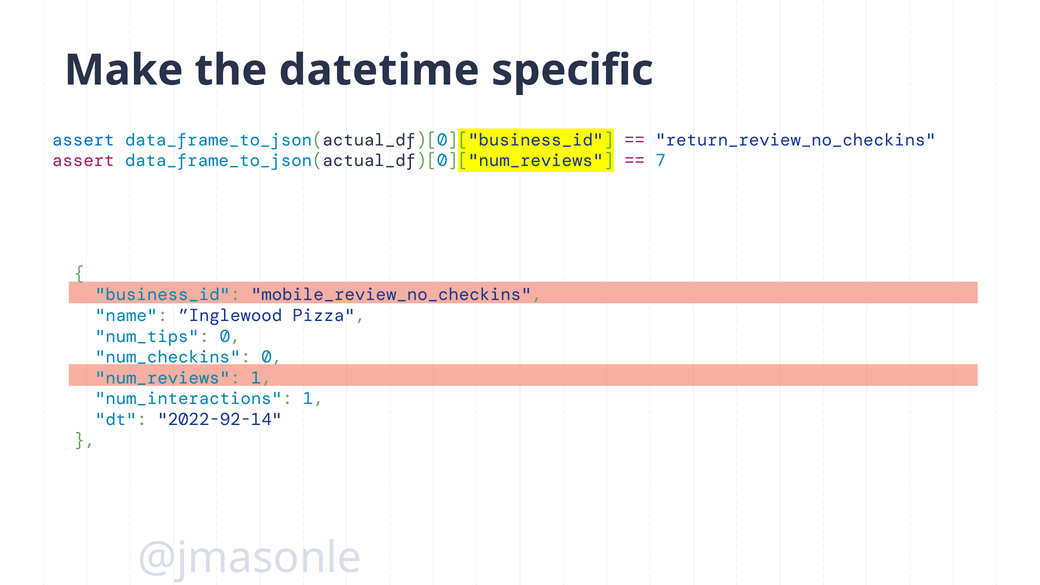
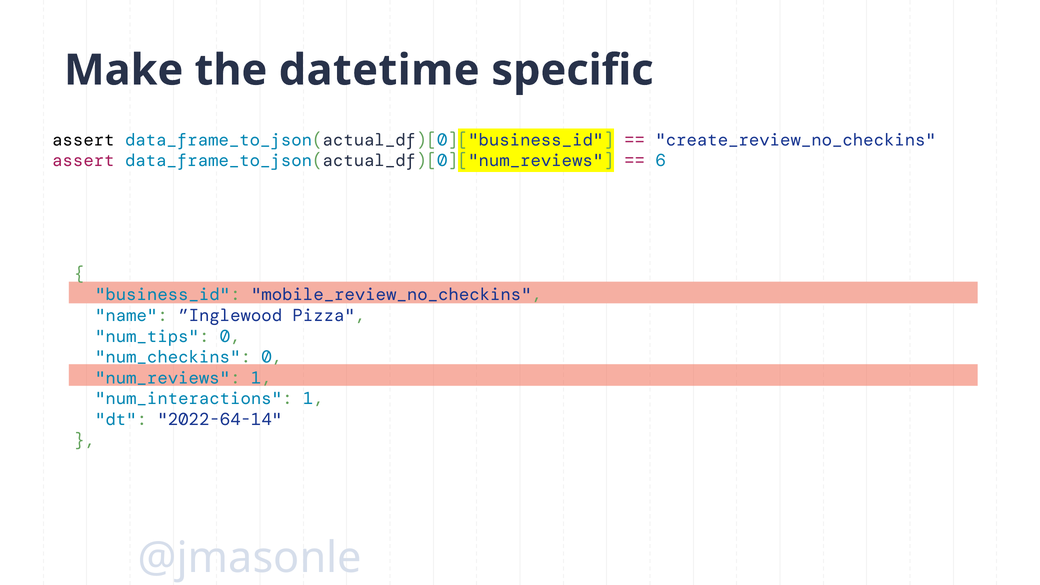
assert at (83, 140) colour: blue -> black
return_review_no_checkins: return_review_no_checkins -> create_review_no_checkins
7: 7 -> 6
2022-92-14: 2022-92-14 -> 2022-64-14
